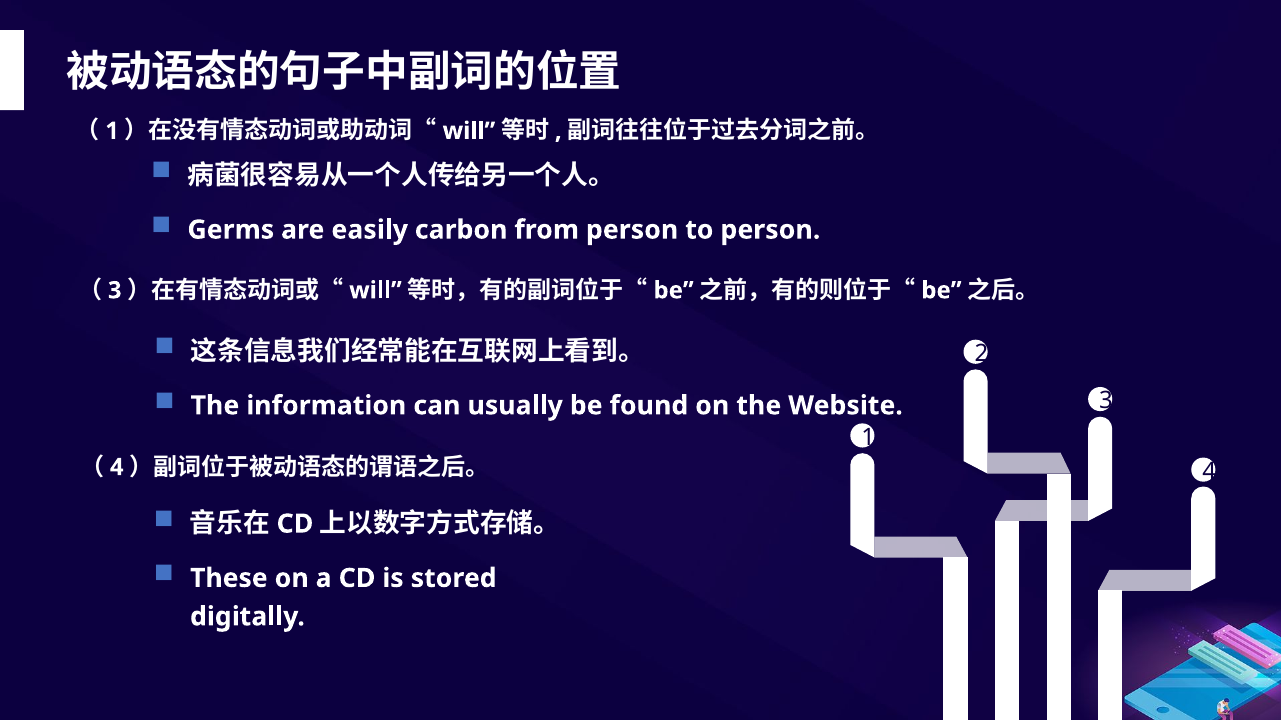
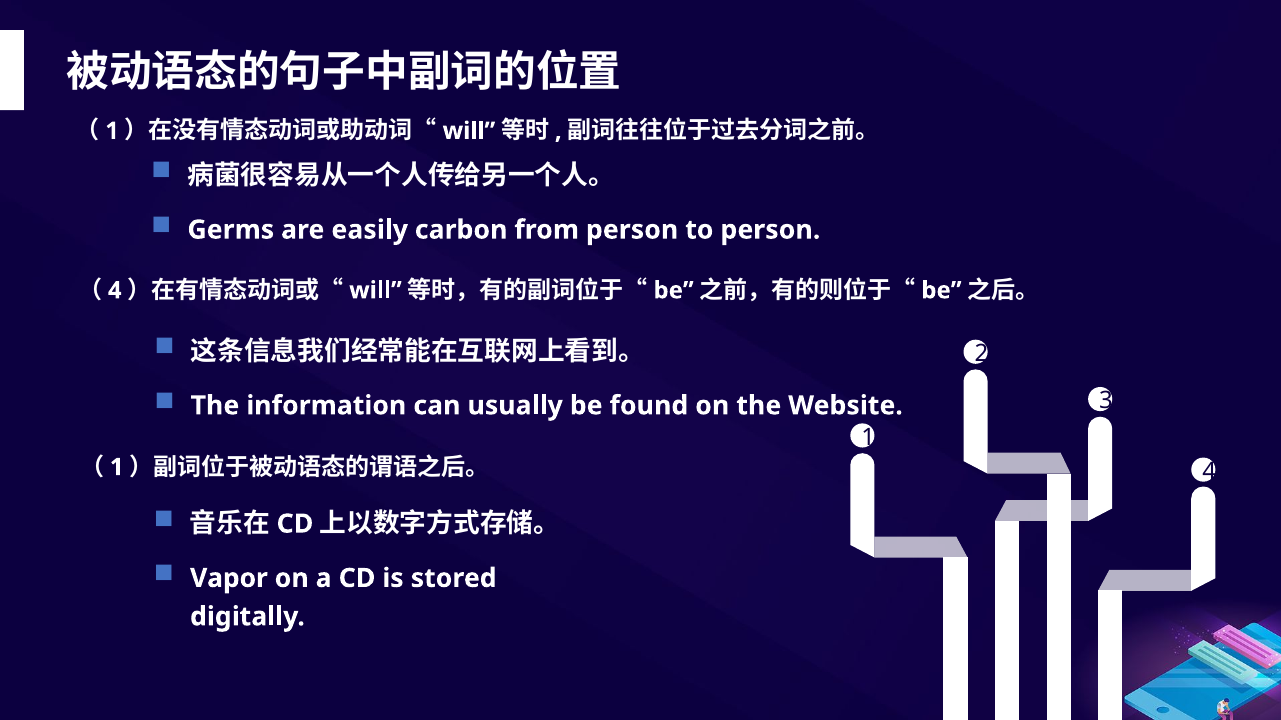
3 at (115, 291): 3 -> 4
4 at (117, 467): 4 -> 1
These: These -> Vapor
